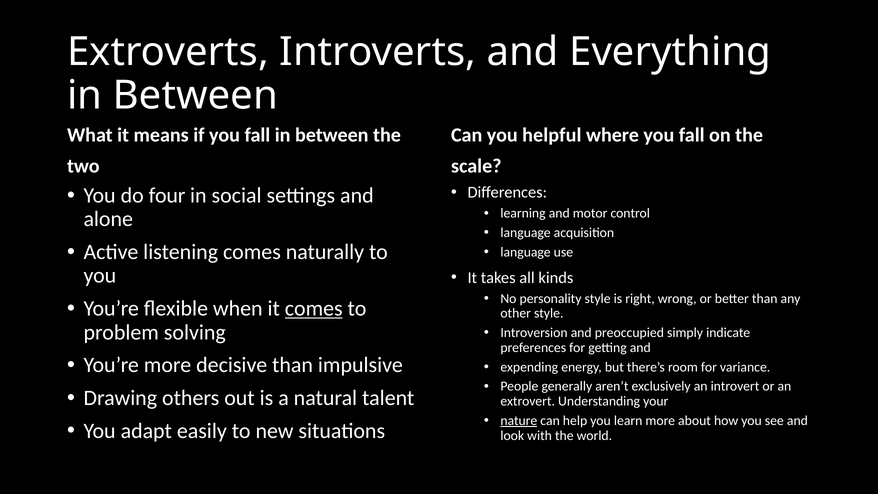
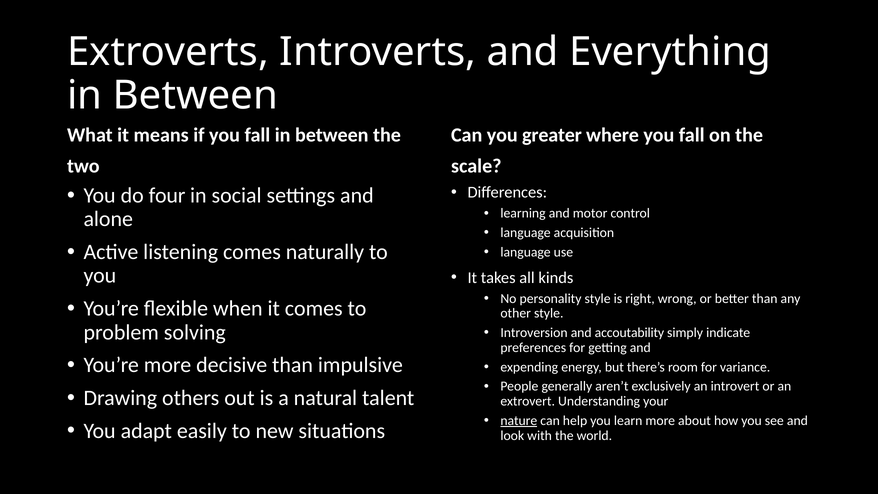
helpful: helpful -> greater
comes at (314, 309) underline: present -> none
preoccupied: preoccupied -> accoutability
